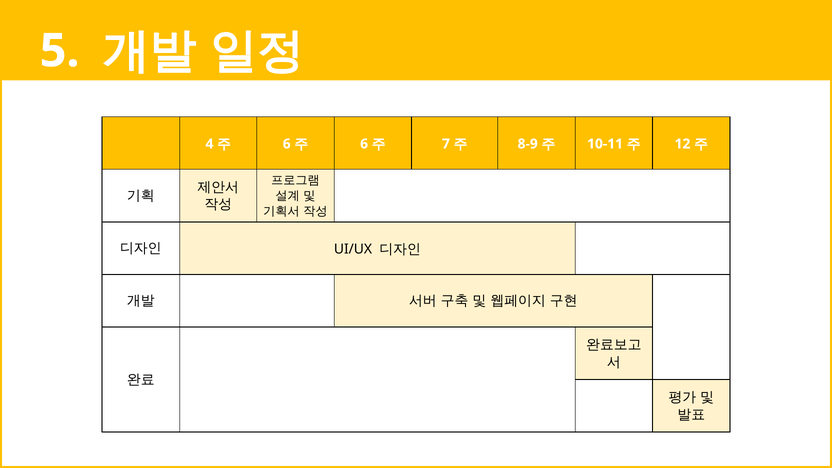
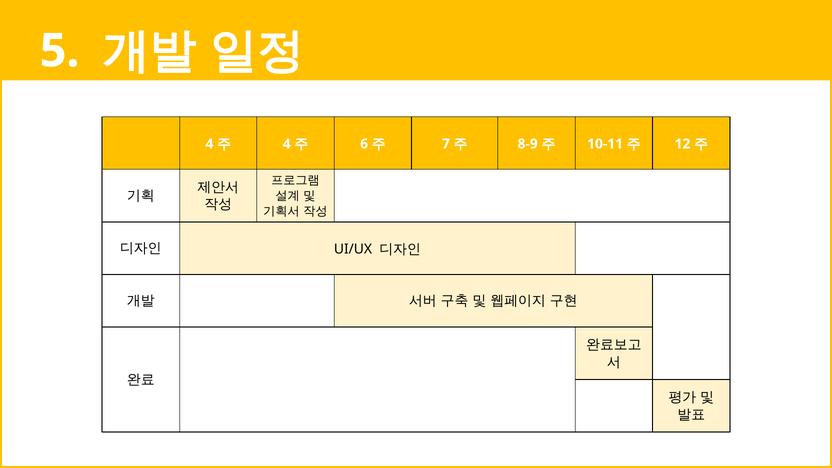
6 at (287, 144): 6 -> 4
